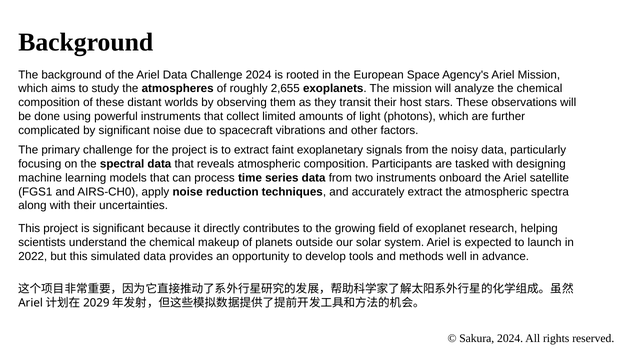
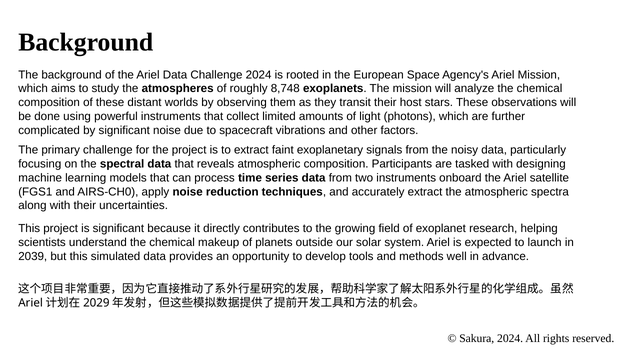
2,655: 2,655 -> 8,748
2022: 2022 -> 2039
